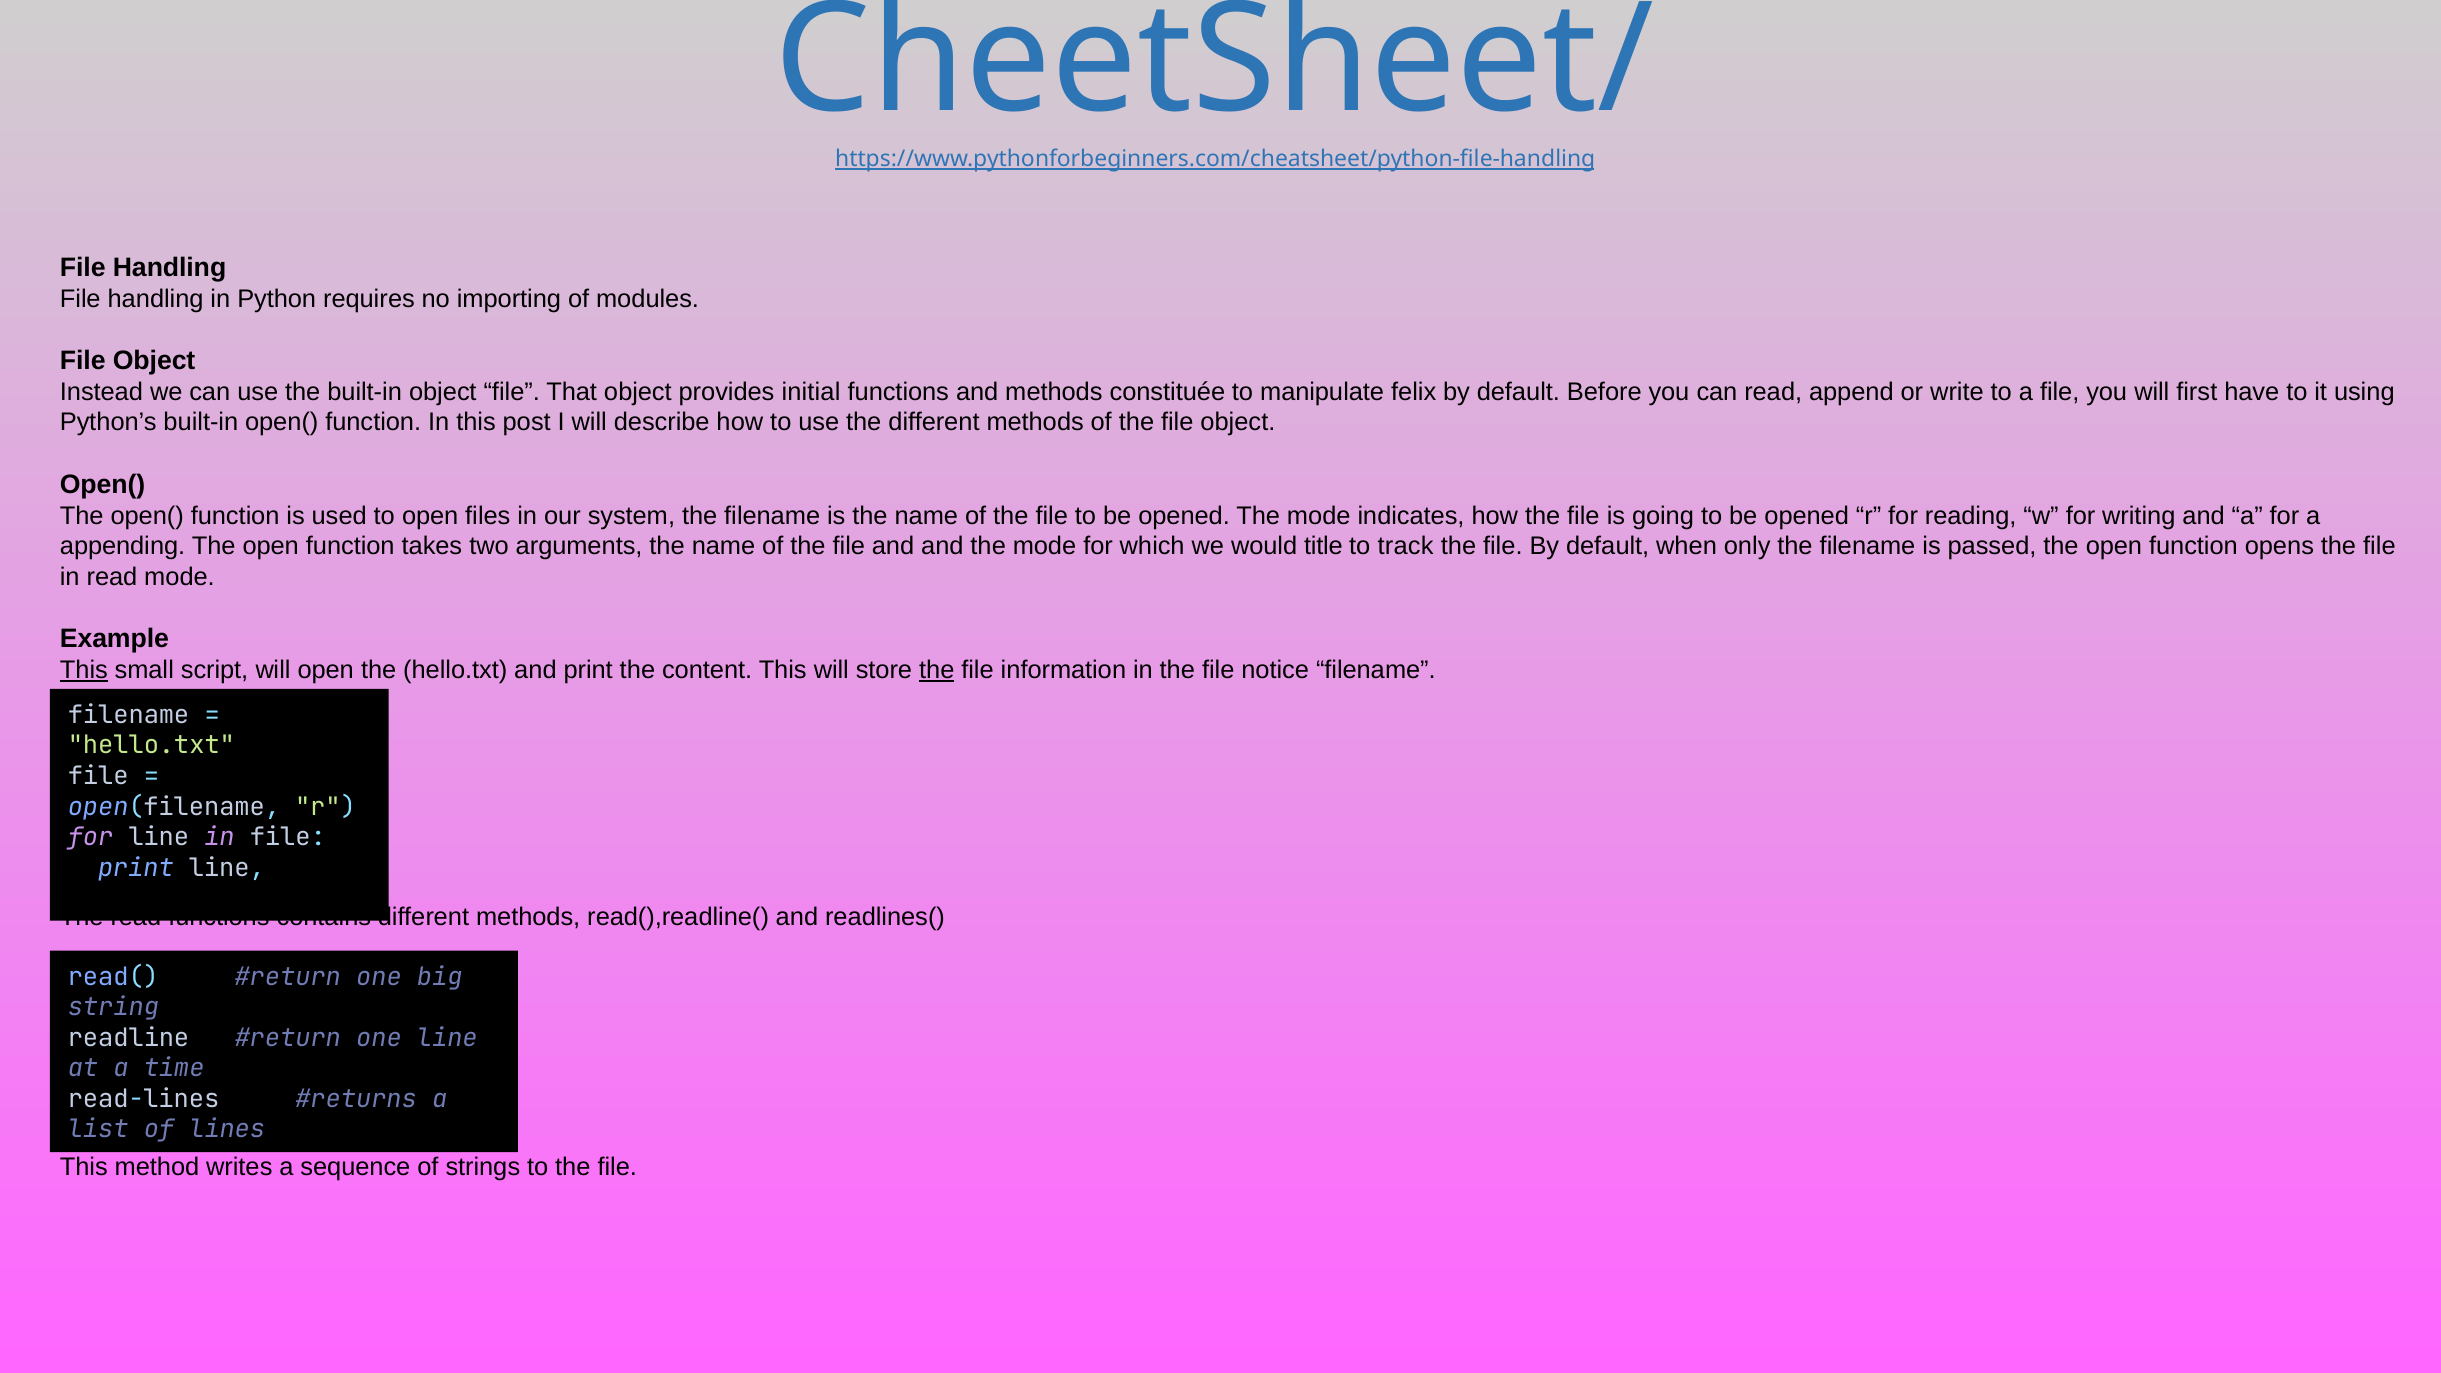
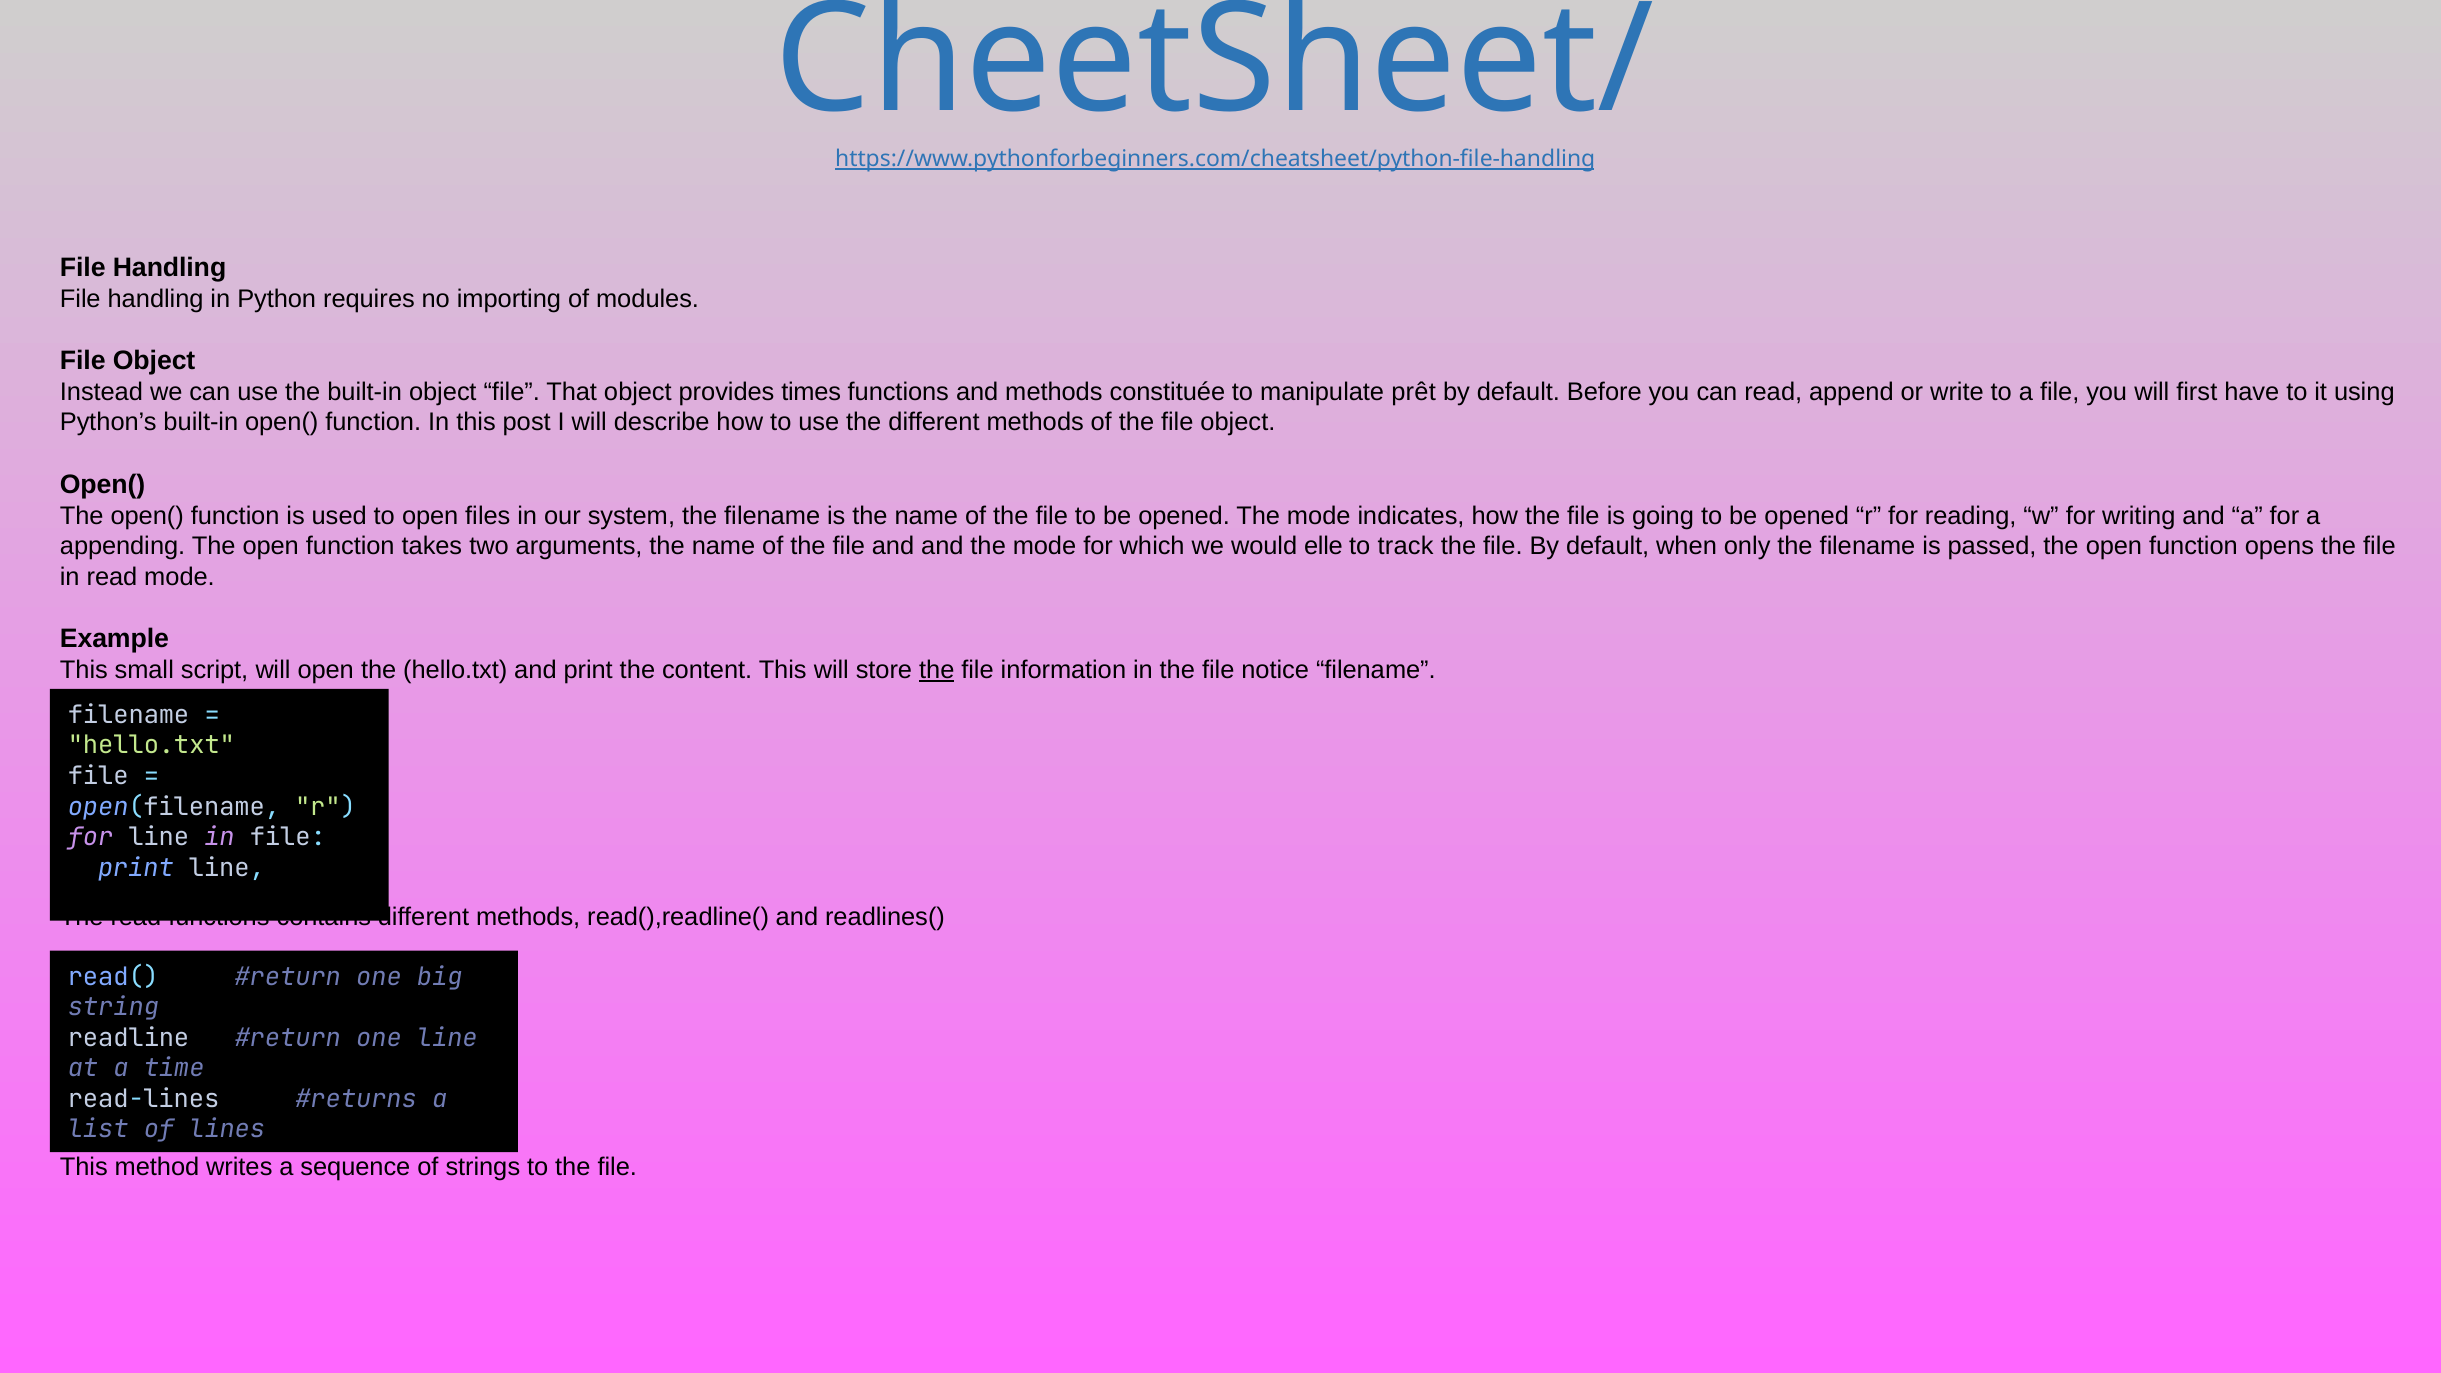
initial: initial -> times
felix: felix -> prêt
title: title -> elle
This at (84, 670) underline: present -> none
